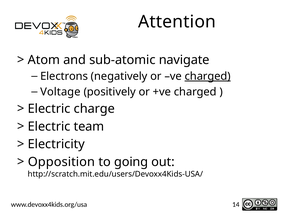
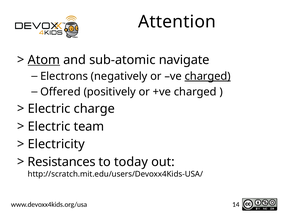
Atom underline: none -> present
Voltage: Voltage -> Offered
Opposition: Opposition -> Resistances
going: going -> today
